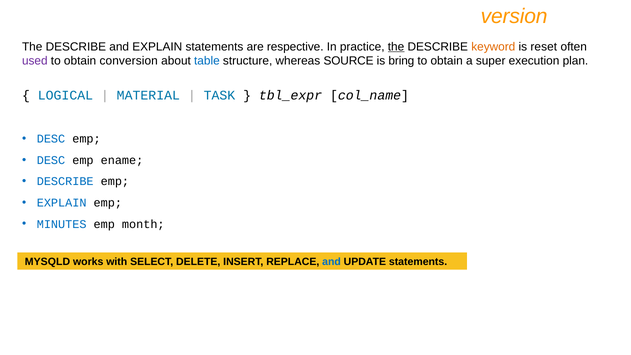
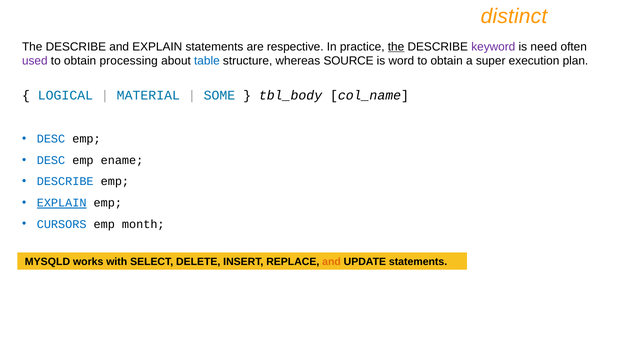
version: version -> distinct
keyword colour: orange -> purple
reset: reset -> need
conversion: conversion -> processing
bring: bring -> word
TASK: TASK -> SOME
tbl_expr: tbl_expr -> tbl_body
EXPLAIN at (62, 203) underline: none -> present
MINUTES: MINUTES -> CURSORS
and at (332, 262) colour: blue -> orange
